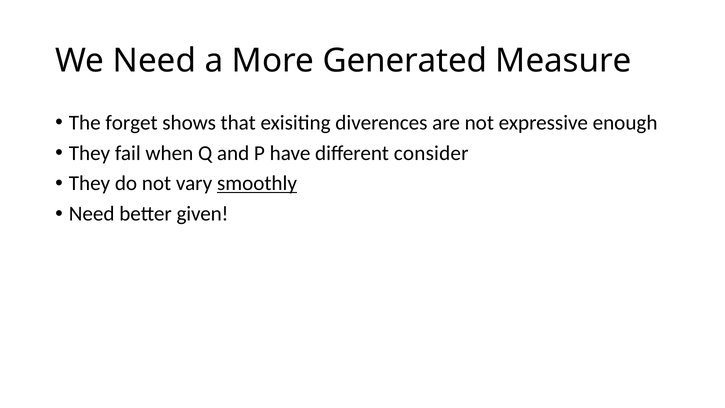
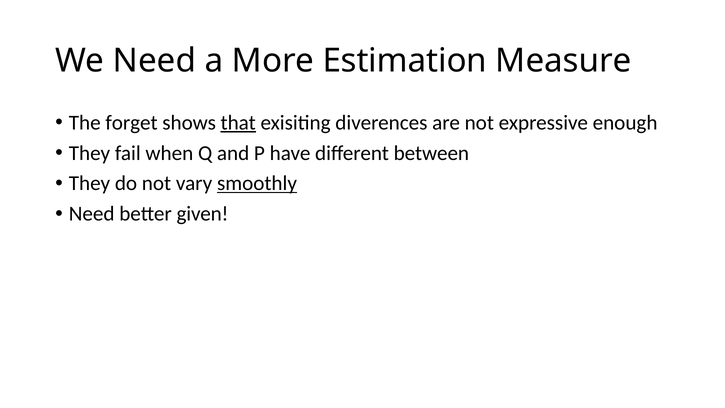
Generated: Generated -> Estimation
that underline: none -> present
consider: consider -> between
